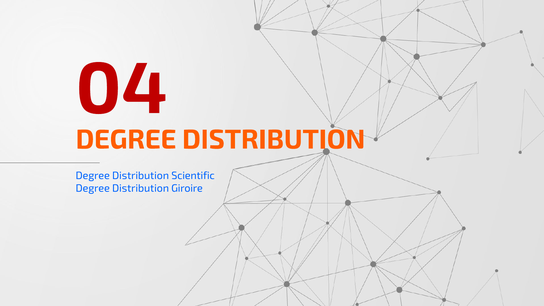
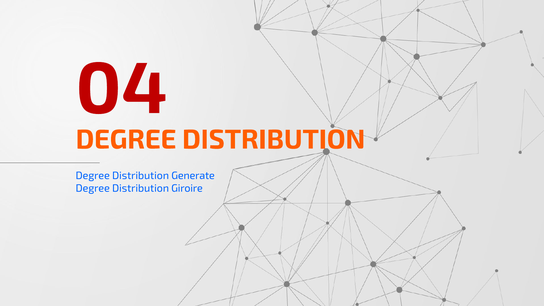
Scientific: Scientific -> Generate
